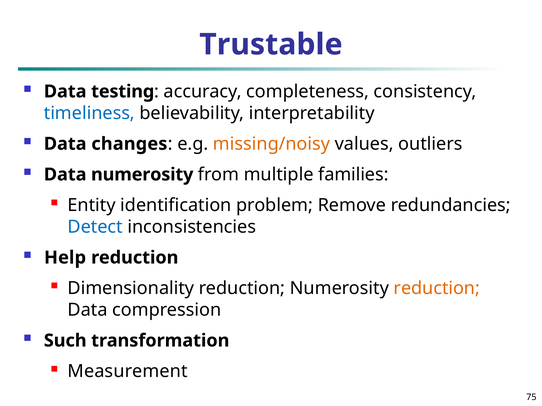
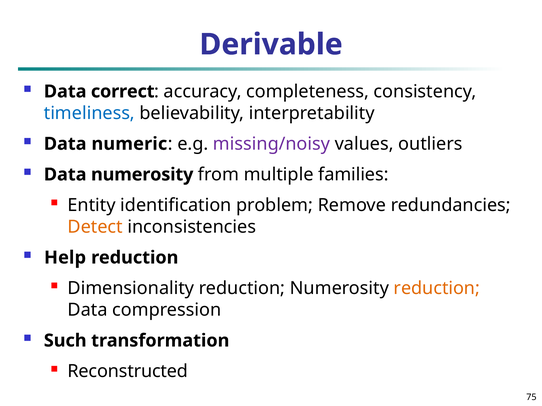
Trustable: Trustable -> Derivable
testing: testing -> correct
changes: changes -> numeric
missing/noisy colour: orange -> purple
Detect colour: blue -> orange
Measurement: Measurement -> Reconstructed
